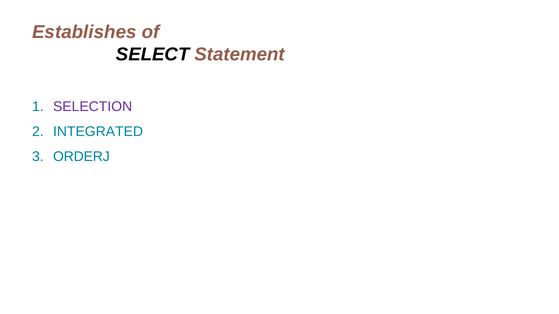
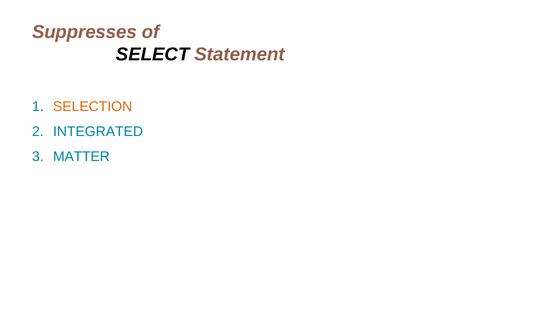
Establishes: Establishes -> Suppresses
SELECTION colour: purple -> orange
ORDERJ: ORDERJ -> MATTER
